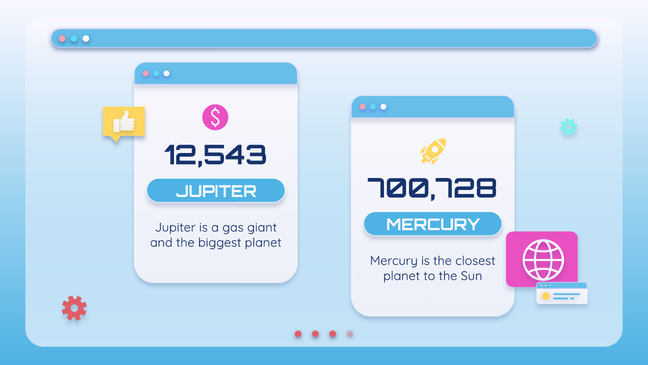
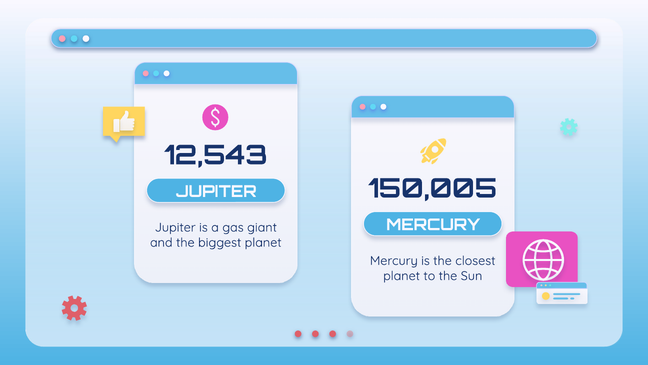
700,728: 700,728 -> 150,005
